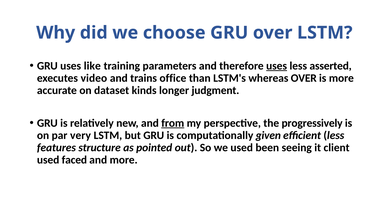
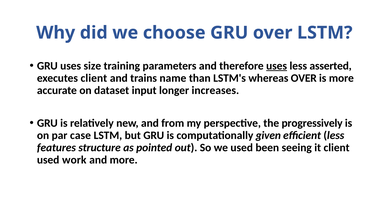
like: like -> size
executes video: video -> client
office: office -> name
kinds: kinds -> input
judgment: judgment -> increases
from underline: present -> none
very: very -> case
faced: faced -> work
